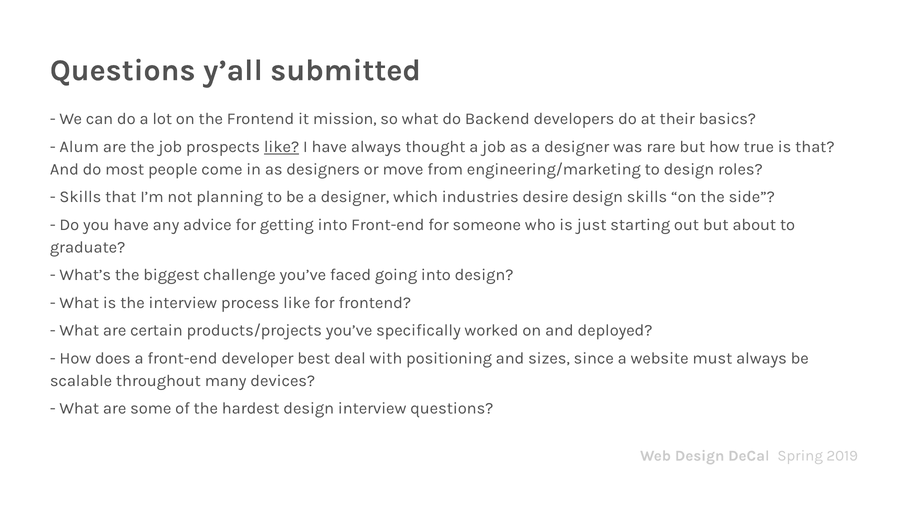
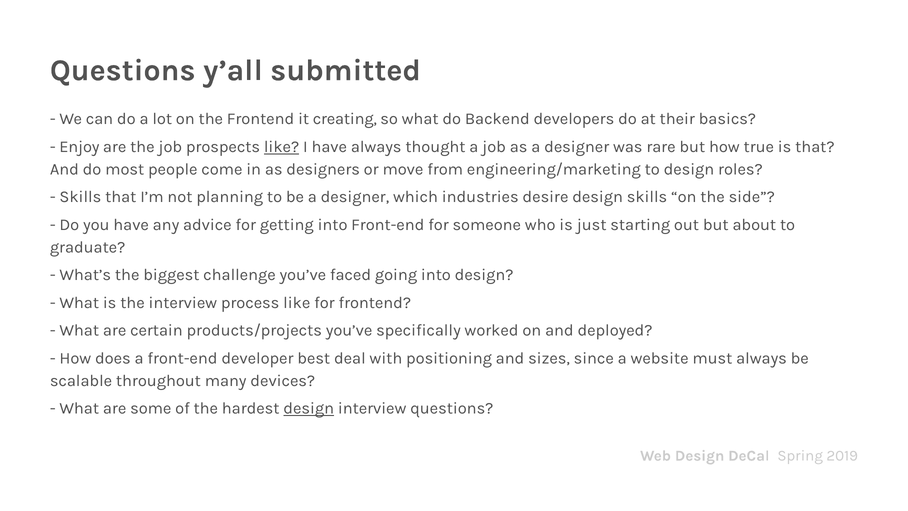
mission: mission -> creating
Alum: Alum -> Enjoy
design at (309, 408) underline: none -> present
